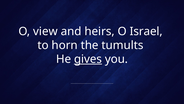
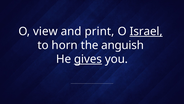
heirs: heirs -> print
Israel underline: none -> present
tumults: tumults -> anguish
